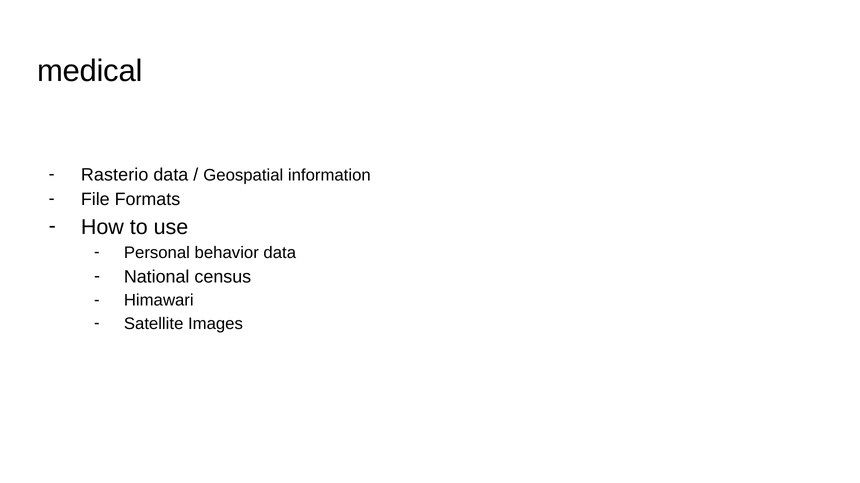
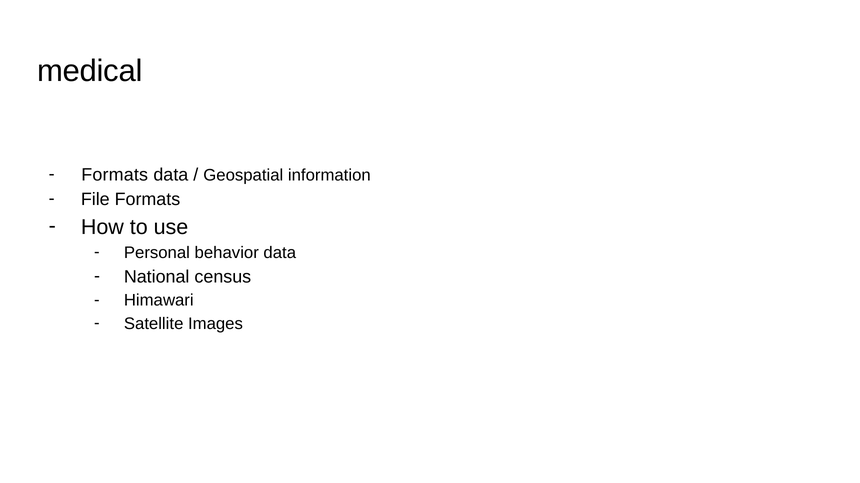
Rasterio at (115, 175): Rasterio -> Formats
